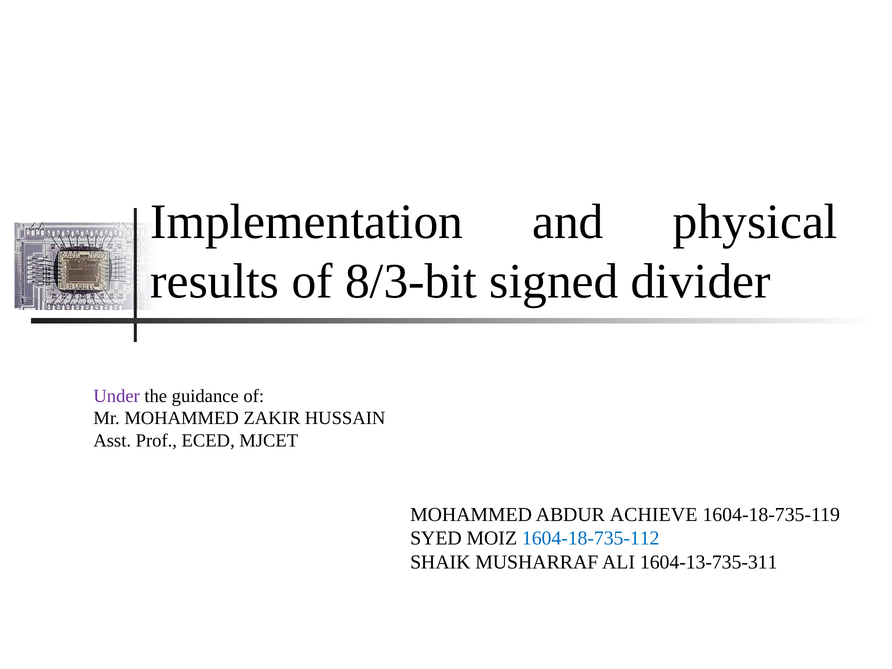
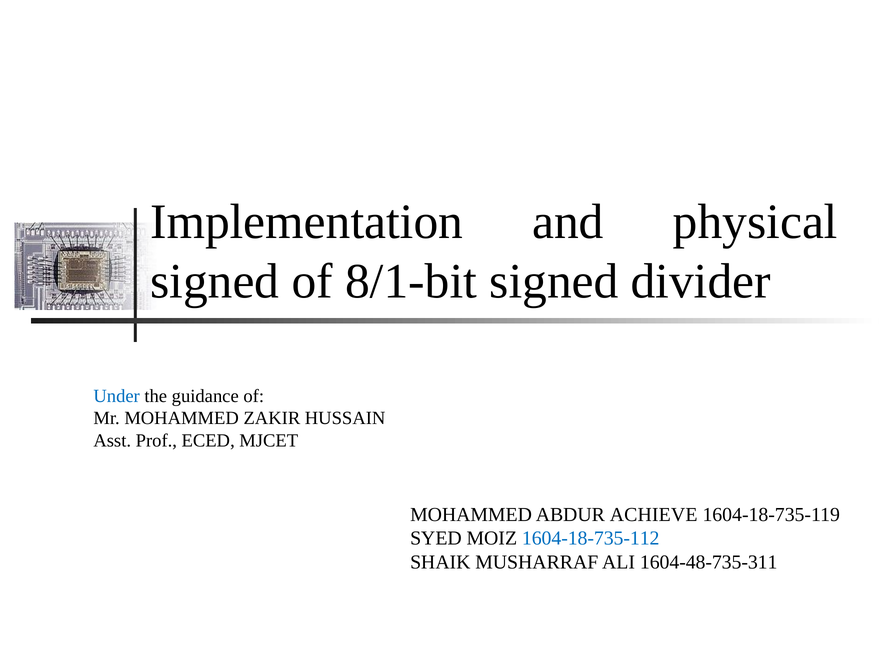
results at (215, 281): results -> signed
8/3-bit: 8/3-bit -> 8/1-bit
Under colour: purple -> blue
1604-13-735-311: 1604-13-735-311 -> 1604-48-735-311
